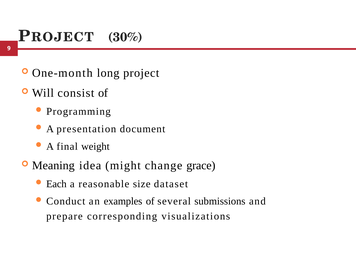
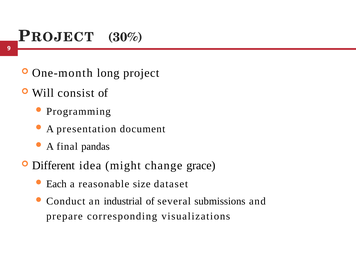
weight: weight -> pandas
Meaning: Meaning -> Different
examples: examples -> industrial
